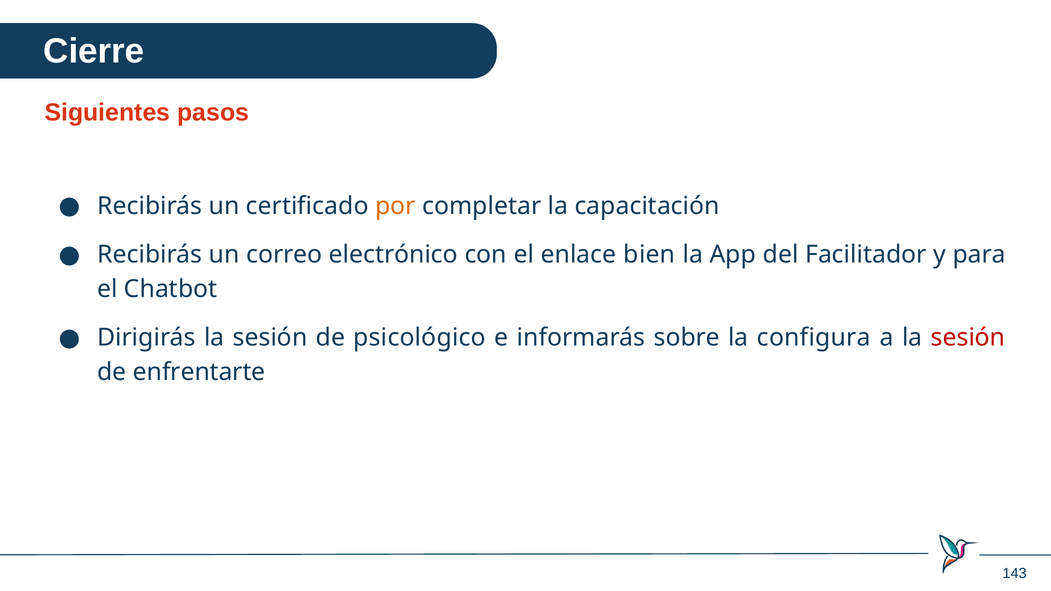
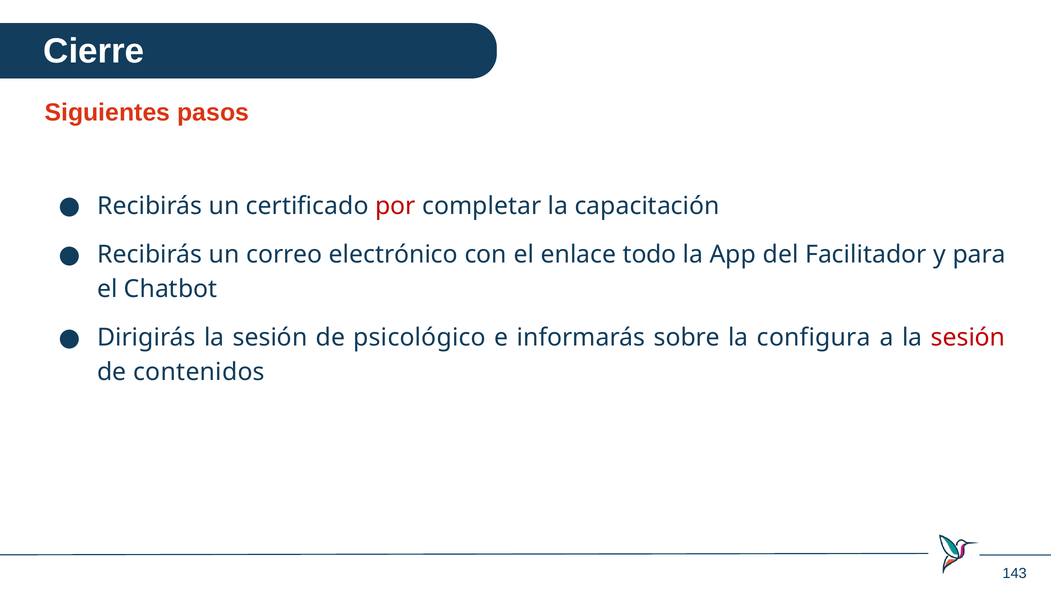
por colour: orange -> red
bien: bien -> todo
enfrentarte: enfrentarte -> contenidos
